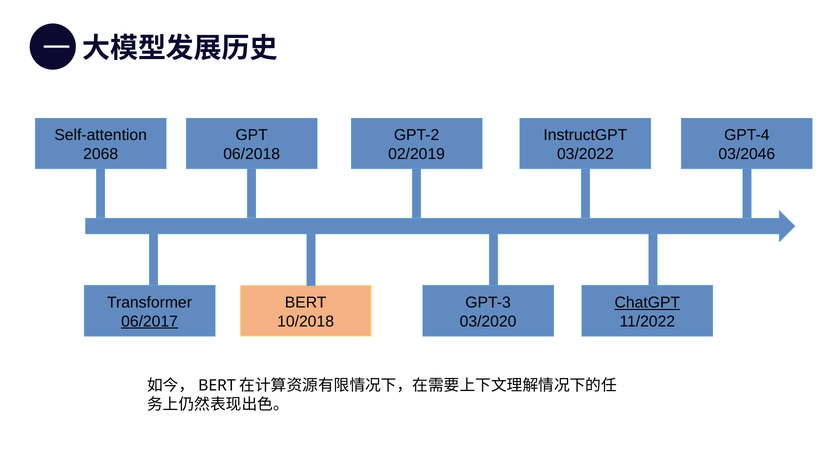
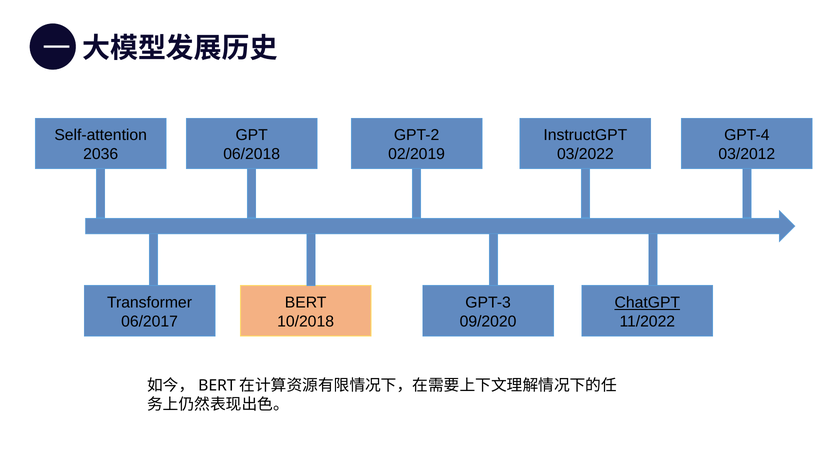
2068: 2068 -> 2036
03/2046: 03/2046 -> 03/2012
06/2017 underline: present -> none
03/2020: 03/2020 -> 09/2020
